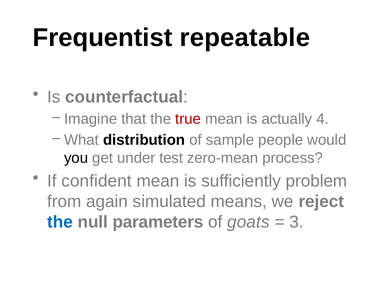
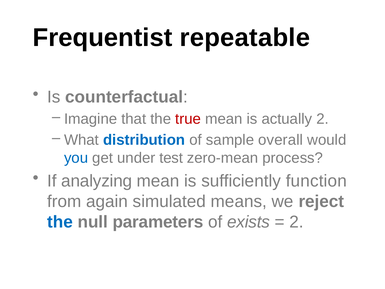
actually 4: 4 -> 2
distribution colour: black -> blue
people: people -> overall
you colour: black -> blue
confident: confident -> analyzing
problem: problem -> function
goats: goats -> exists
3 at (297, 222): 3 -> 2
